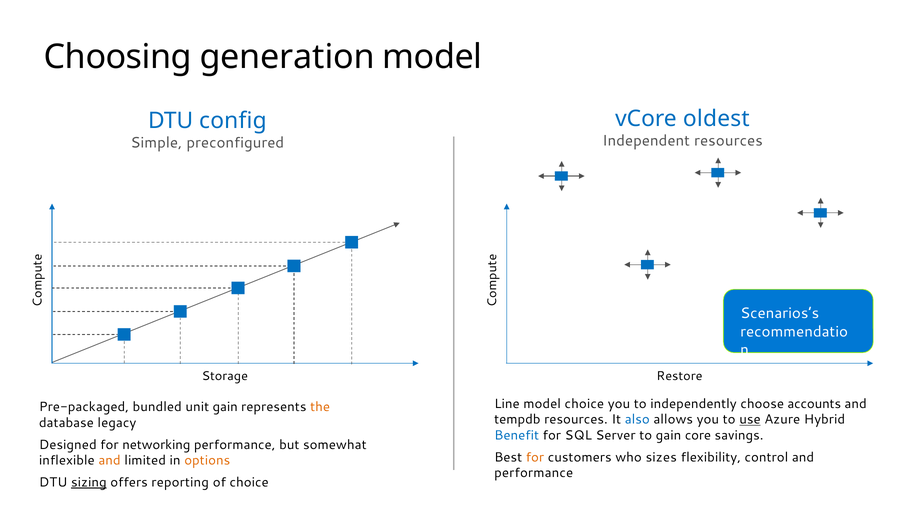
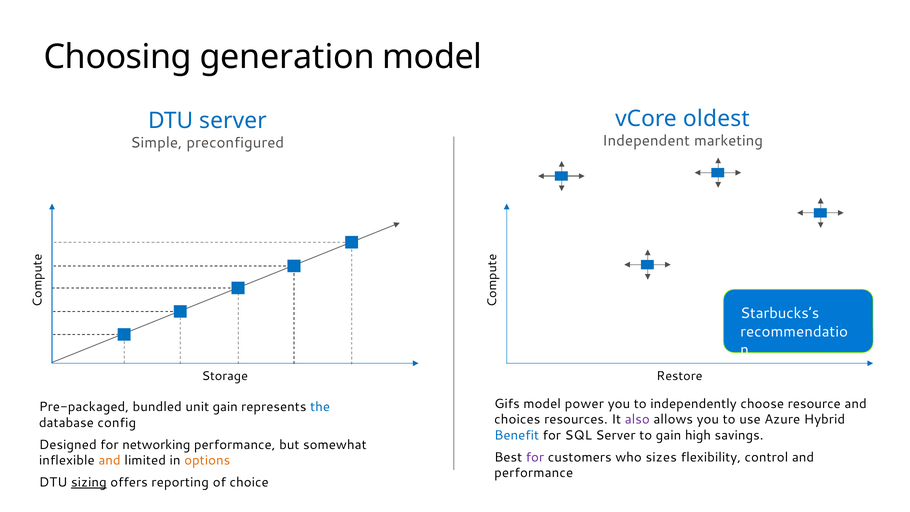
DTU config: config -> server
Independent resources: resources -> marketing
Scenarios’s: Scenarios’s -> Starbucks’s
Line: Line -> Gifs
model choice: choice -> power
accounts: accounts -> resource
the colour: orange -> blue
tempdb: tempdb -> choices
also colour: blue -> purple
use underline: present -> none
legacy: legacy -> config
core: core -> high
for at (535, 457) colour: orange -> purple
